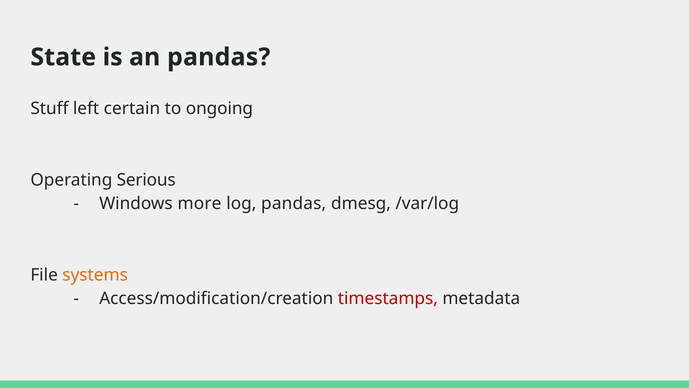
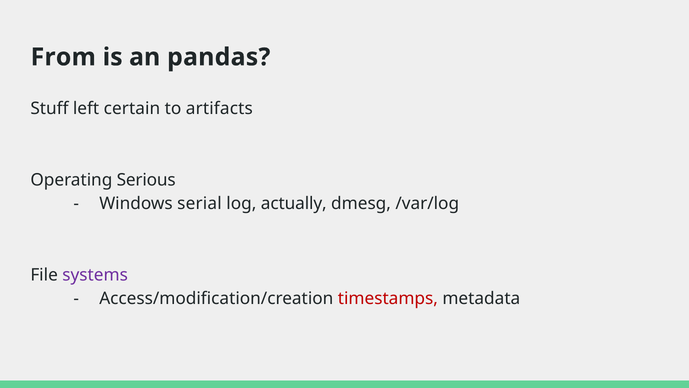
State: State -> From
ongoing: ongoing -> artifacts
more: more -> serial
log pandas: pandas -> actually
systems colour: orange -> purple
